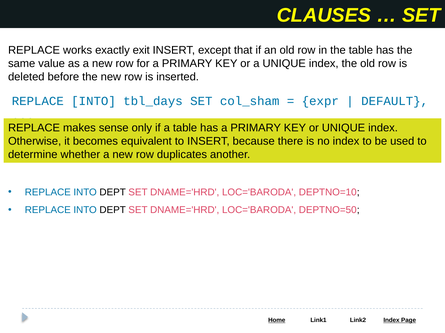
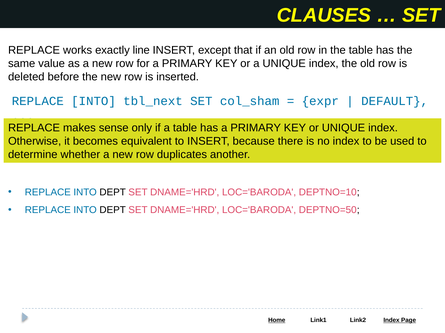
exit: exit -> line
tbl_days: tbl_days -> tbl_next
